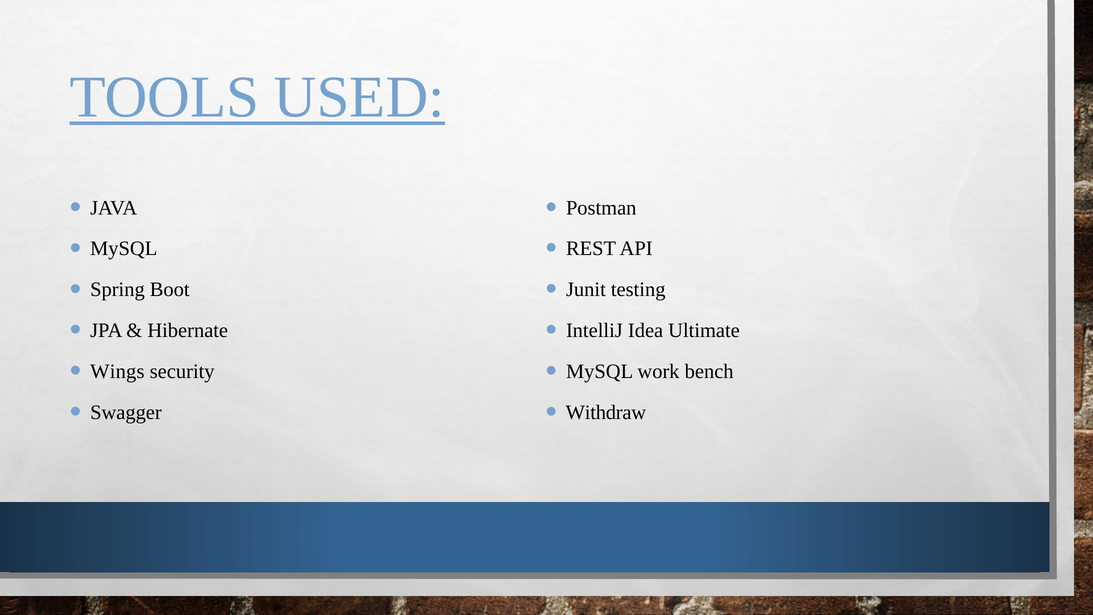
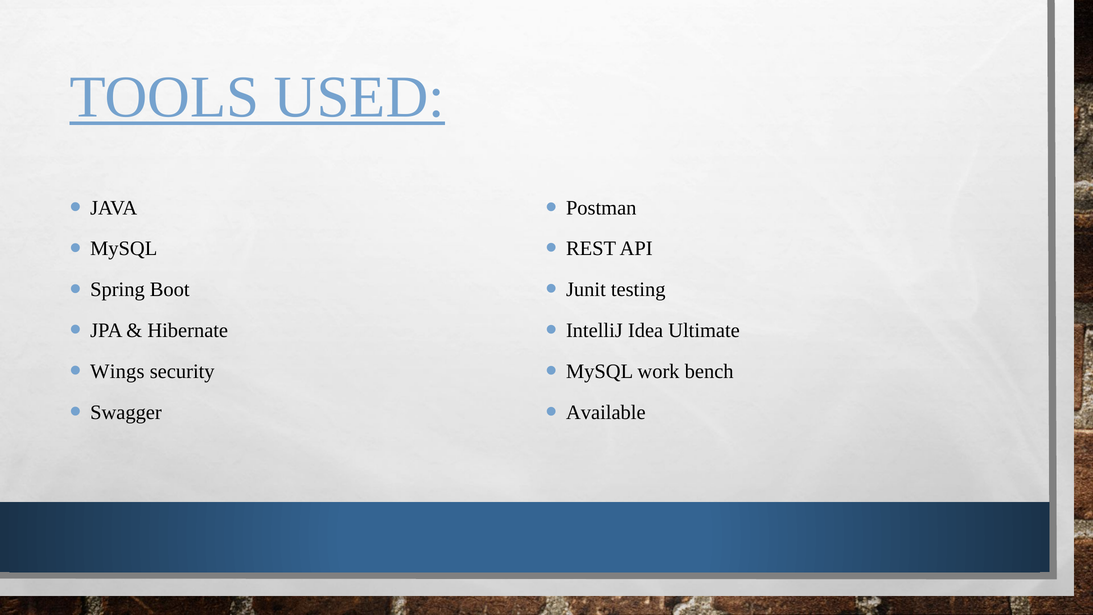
Withdraw: Withdraw -> Available
